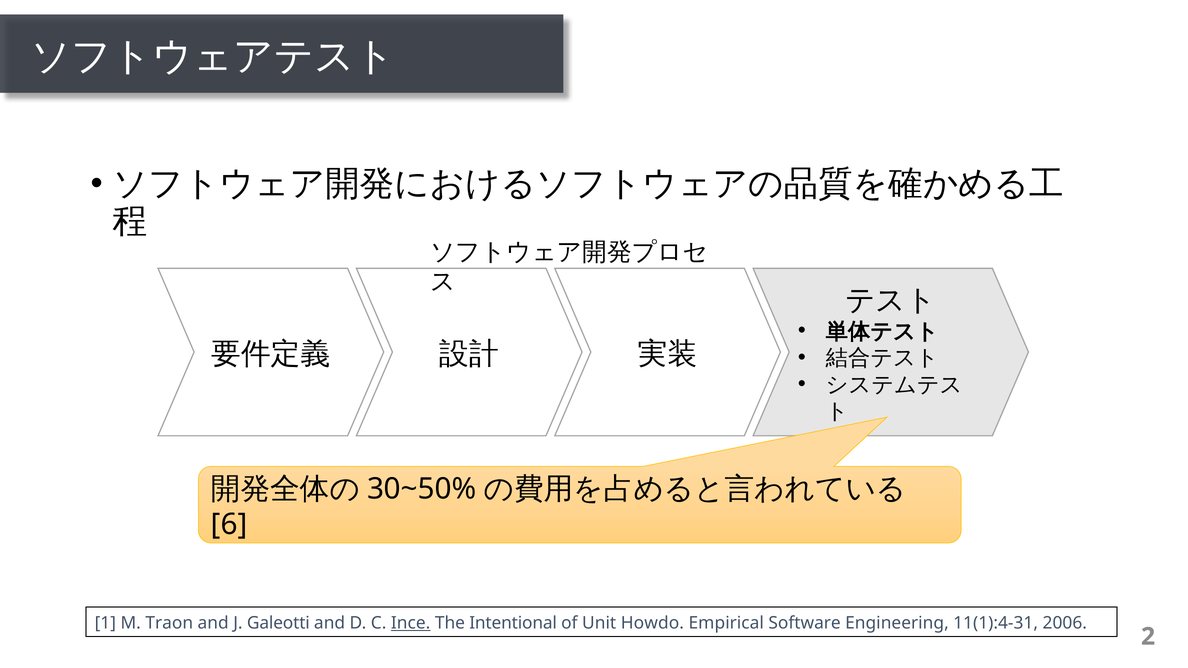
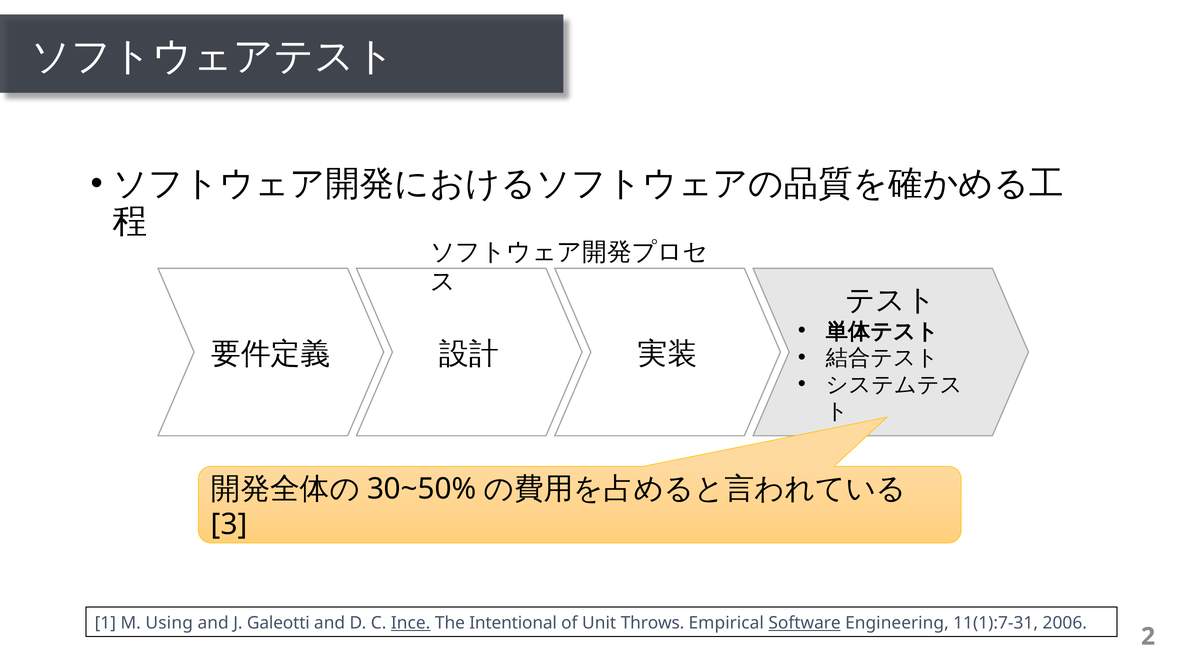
6: 6 -> 3
Traon: Traon -> Using
Howdo: Howdo -> Throws
Software underline: none -> present
11(1):4-31: 11(1):4-31 -> 11(1):7-31
